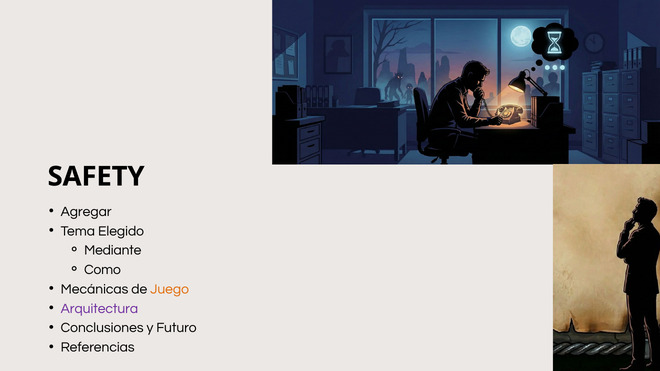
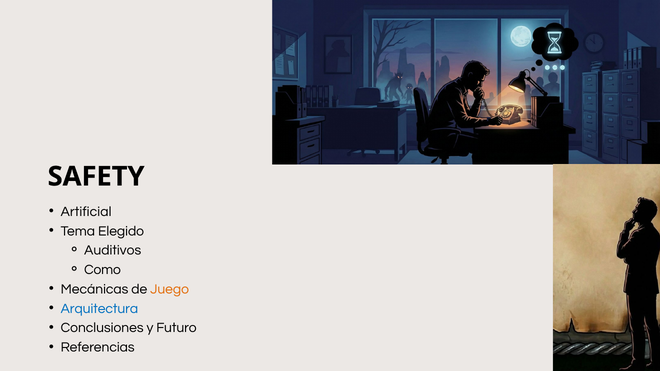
Agregar: Agregar -> Artificial
Mediante: Mediante -> Auditivos
Arquitectura colour: purple -> blue
